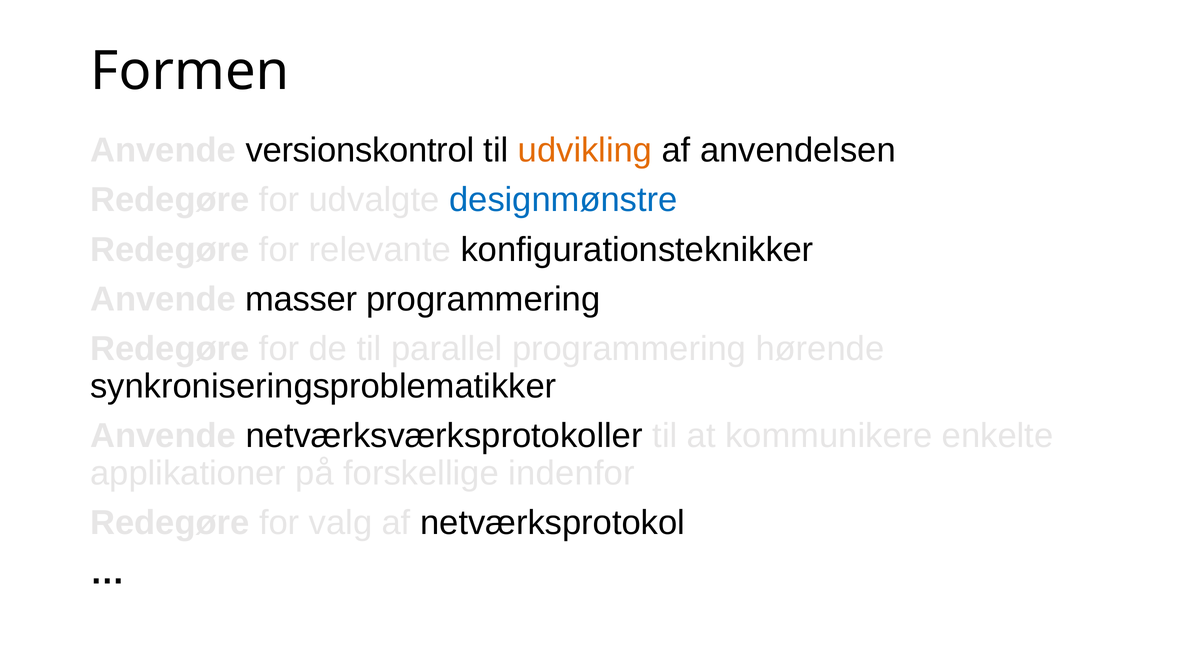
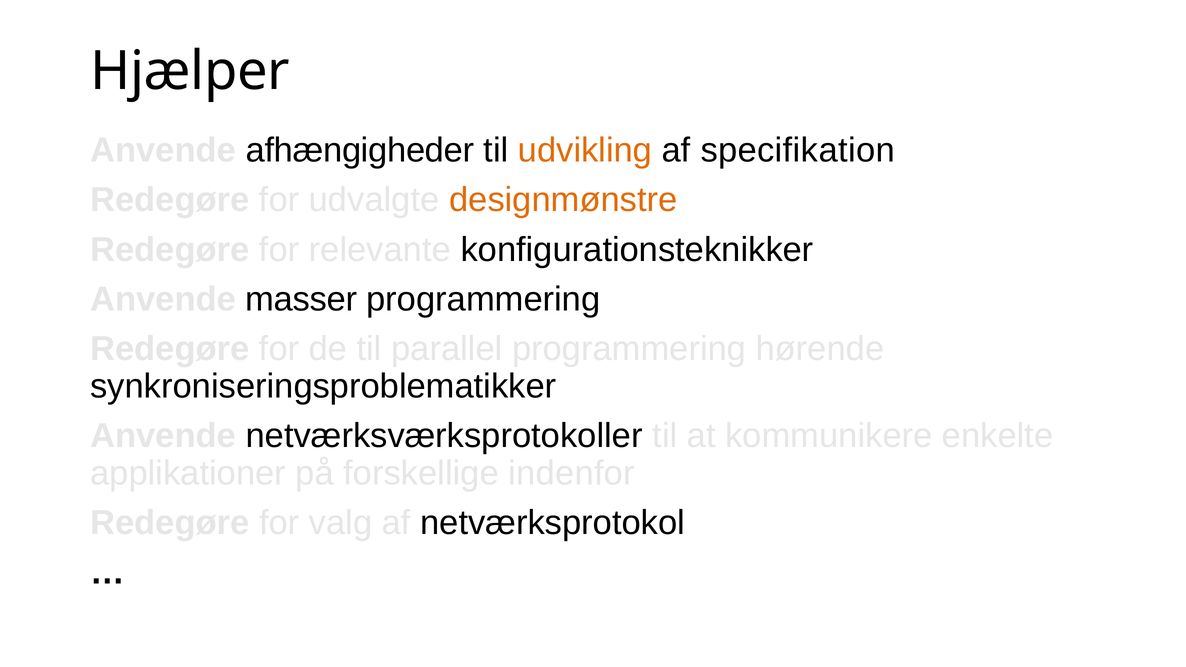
Formen: Formen -> Hjælper
versionskontrol: versionskontrol -> afhængigheder
anvendelsen: anvendelsen -> specifikation
designmønstre colour: blue -> orange
